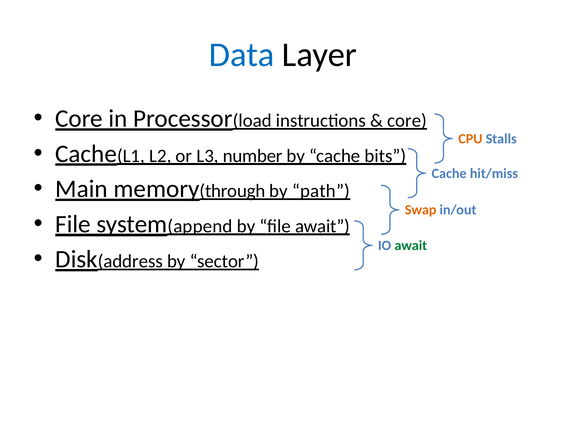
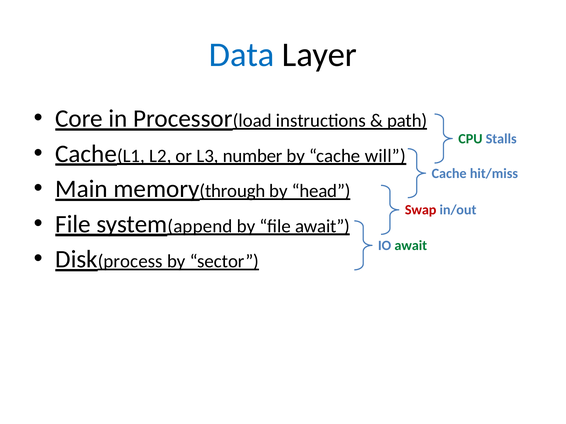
core at (407, 121): core -> path
CPU colour: orange -> green
bits: bits -> will
path: path -> head
Swap colour: orange -> red
address: address -> process
